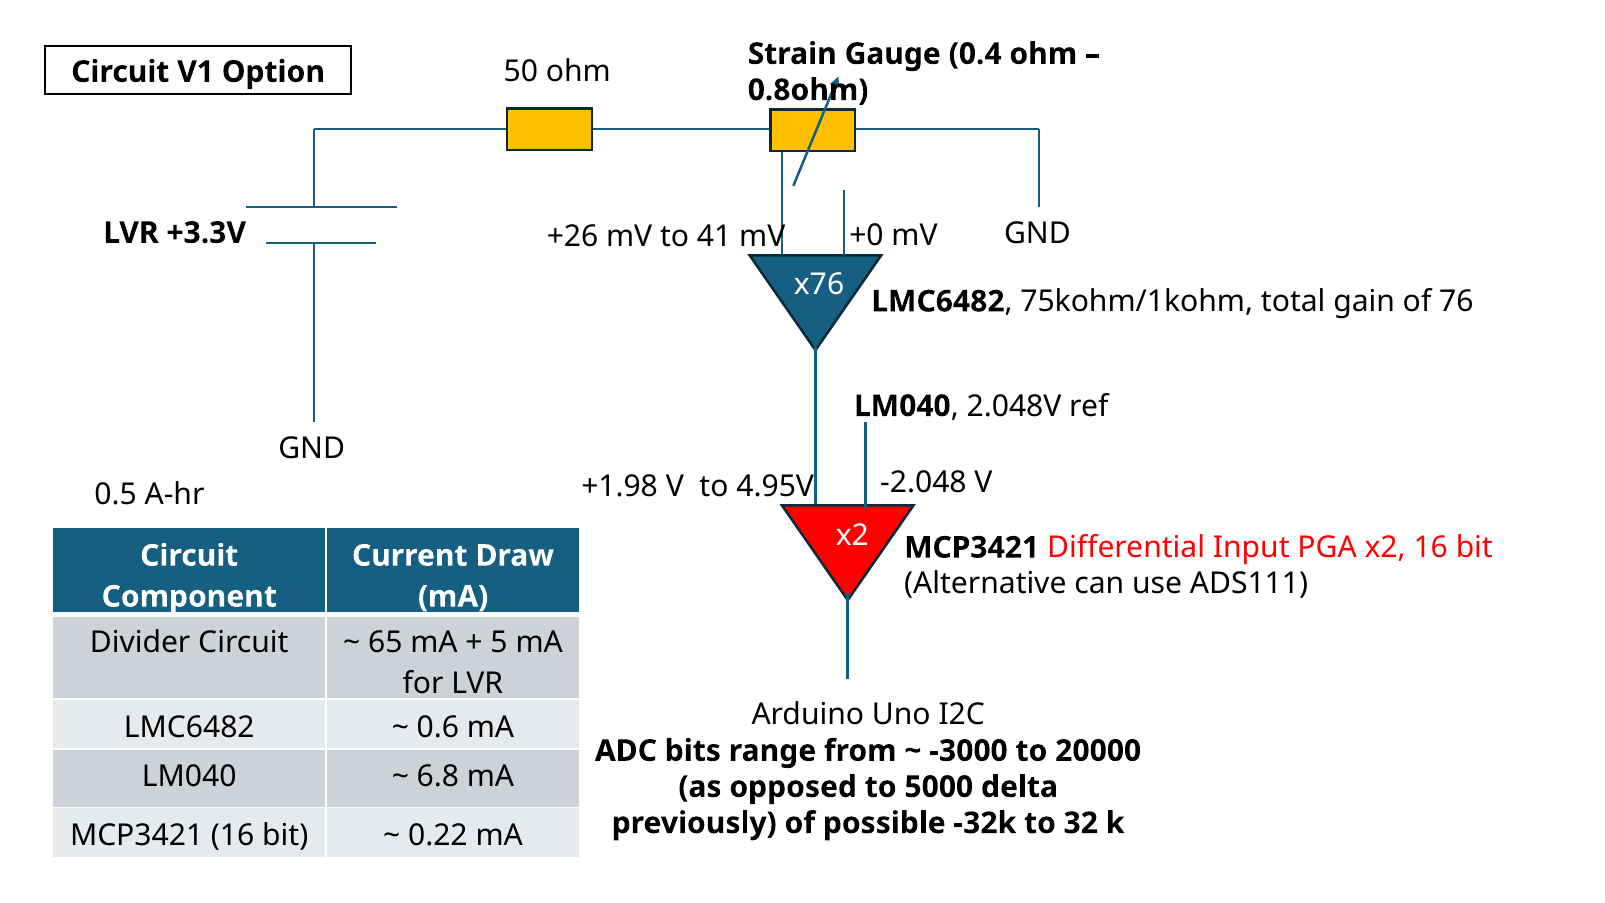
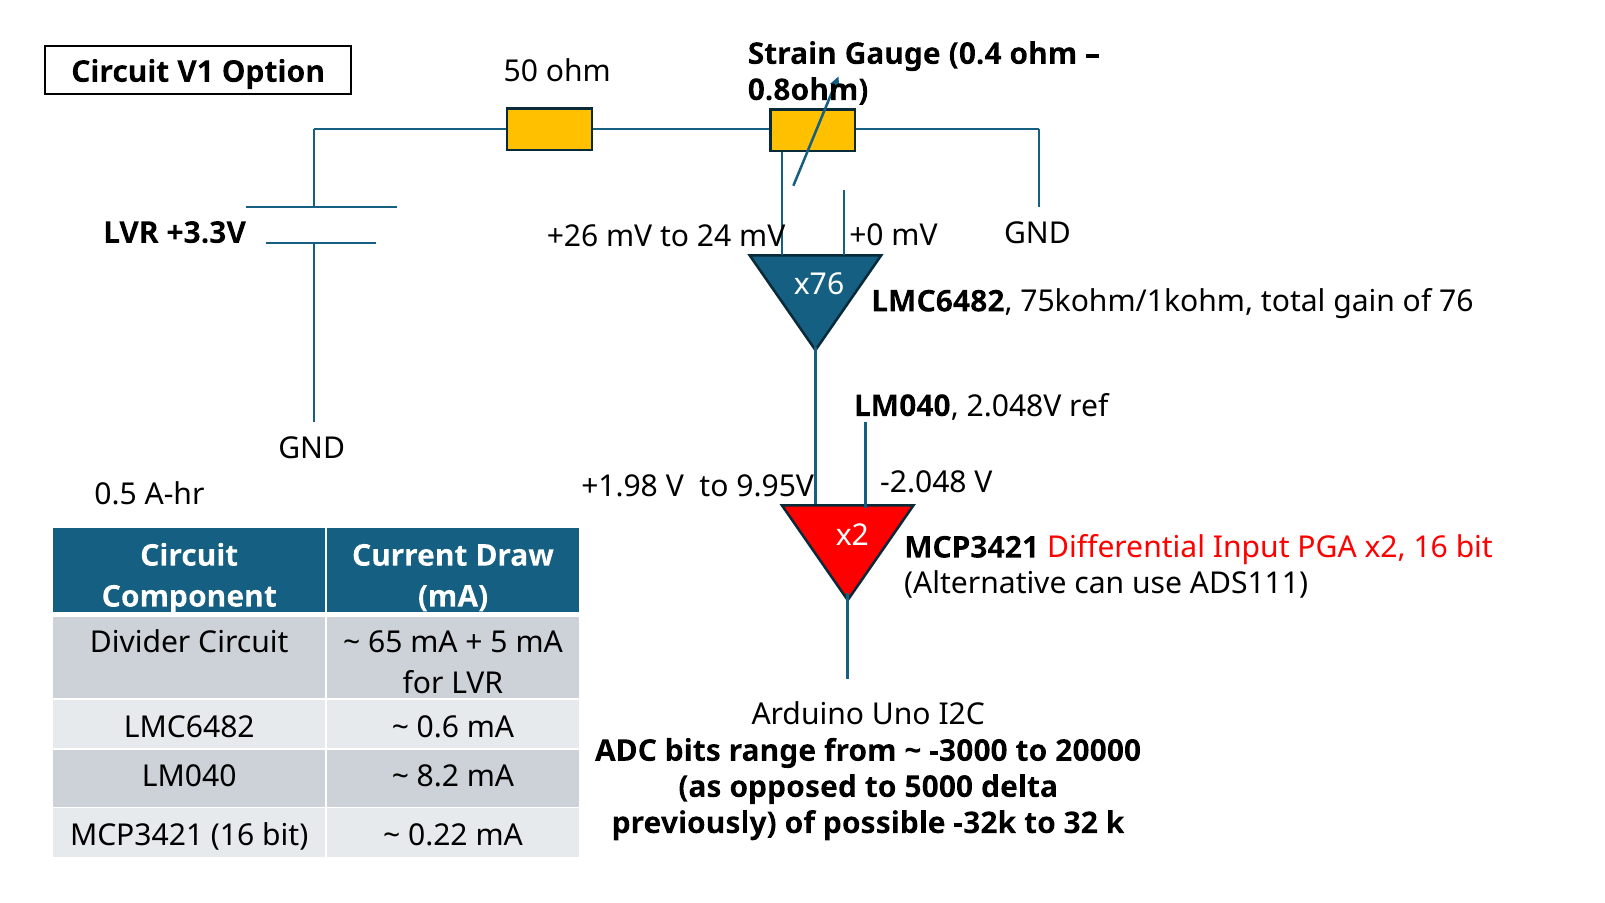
41: 41 -> 24
4.95V: 4.95V -> 9.95V
6.8: 6.8 -> 8.2
